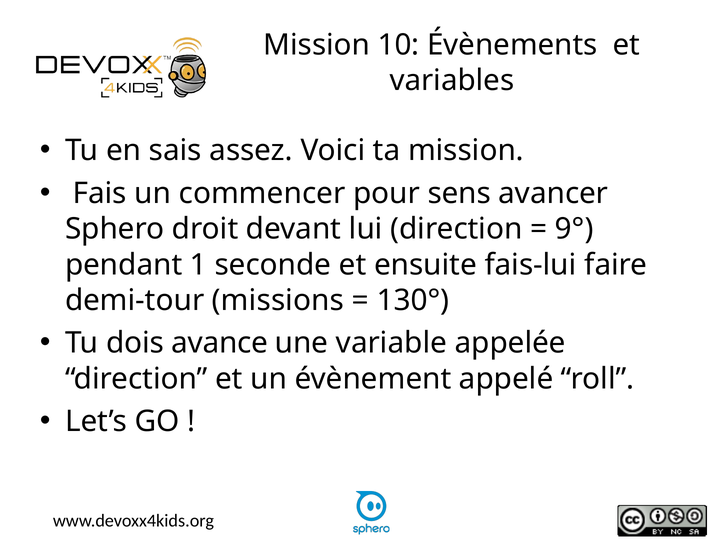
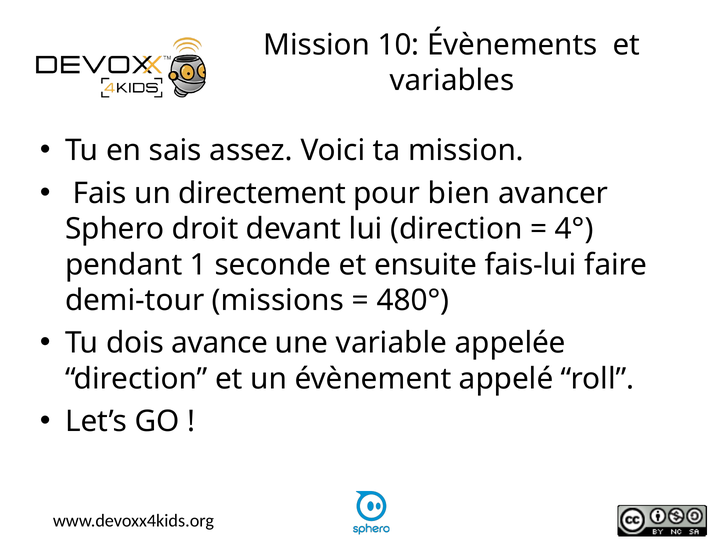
commencer: commencer -> directement
sens: sens -> bien
9°: 9° -> 4°
130°: 130° -> 480°
